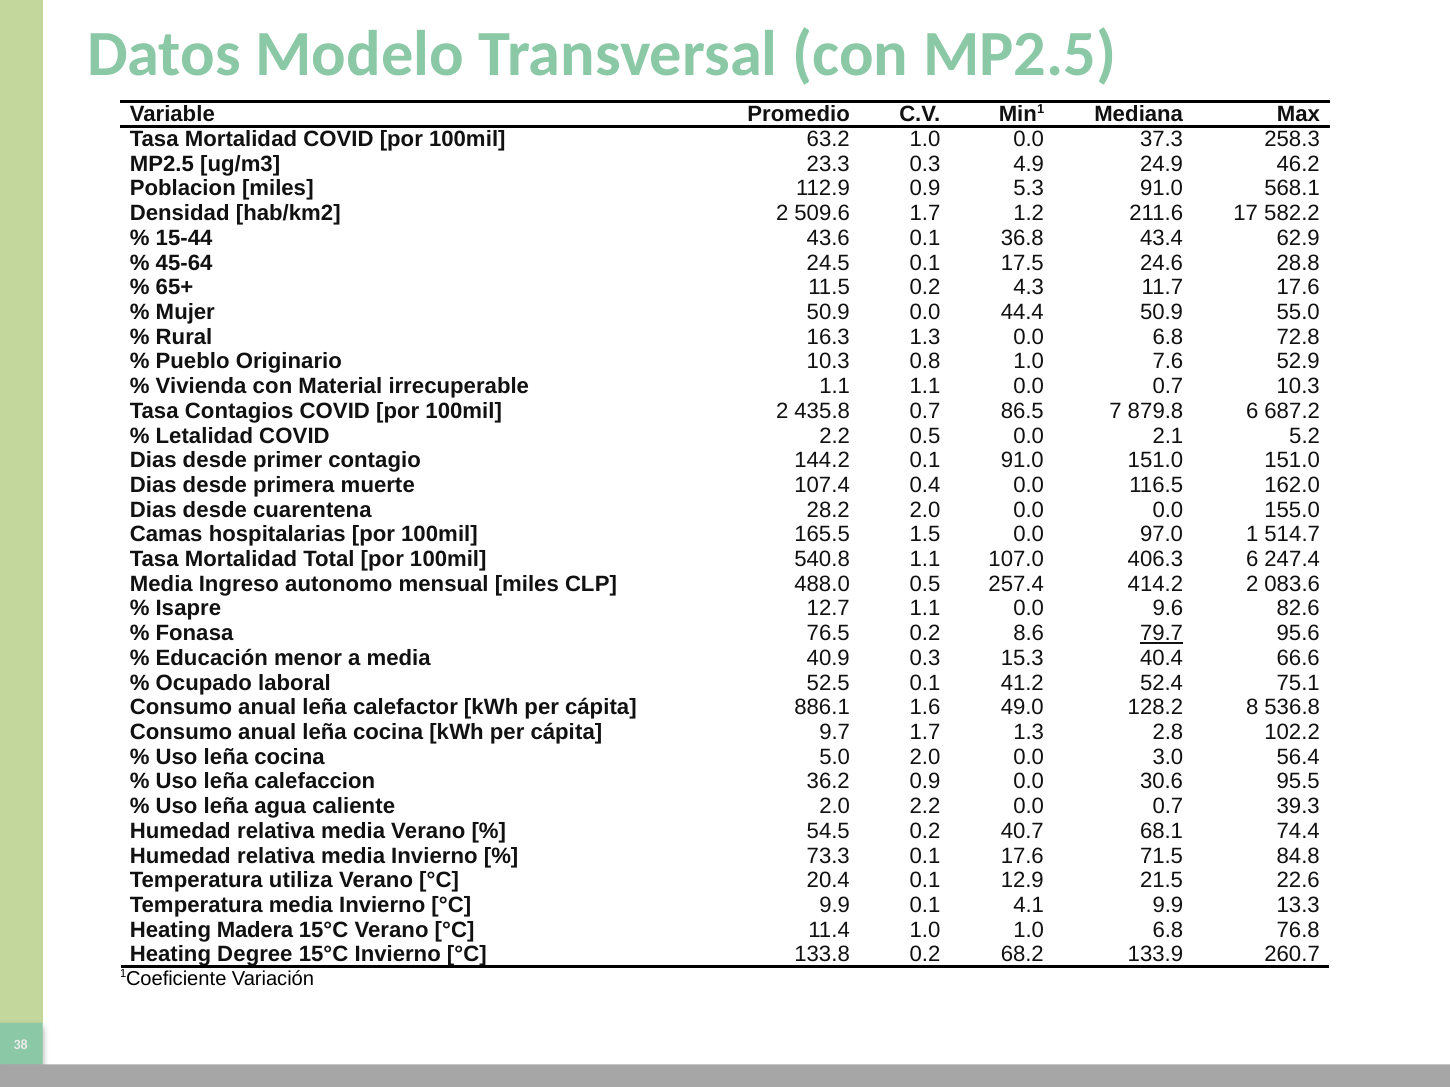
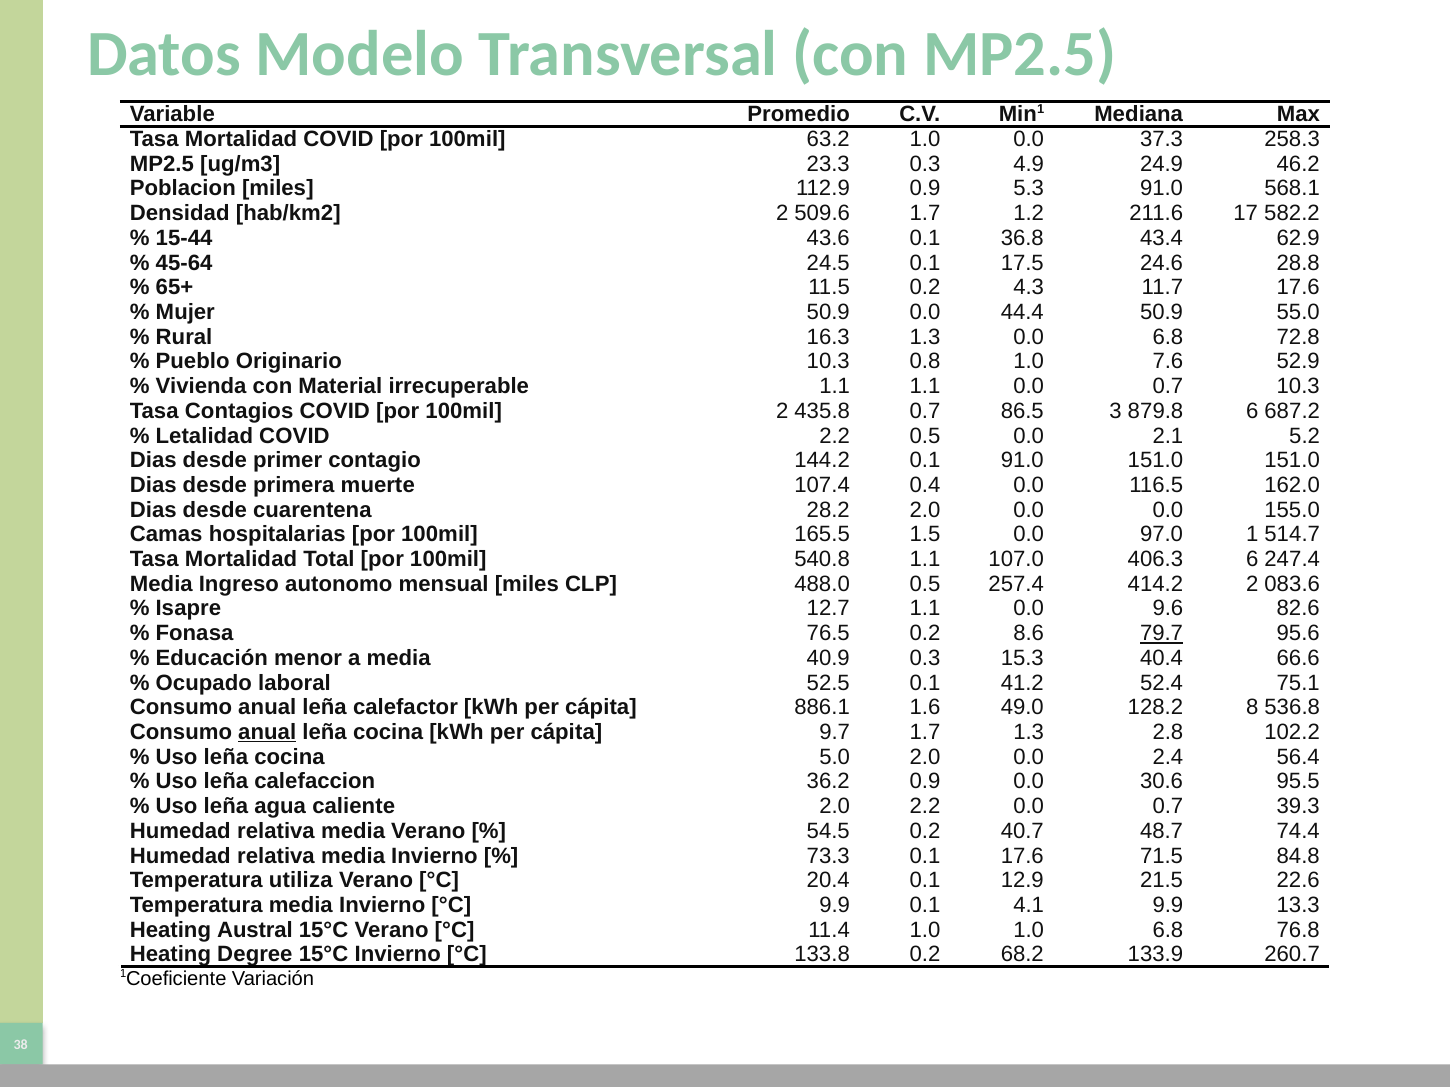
7: 7 -> 3
anual at (267, 733) underline: none -> present
3.0: 3.0 -> 2.4
68.1: 68.1 -> 48.7
Madera: Madera -> Austral
